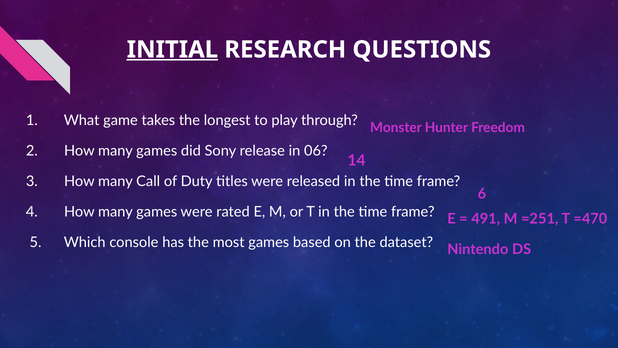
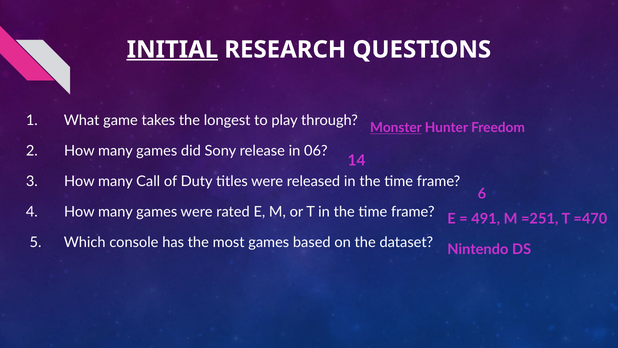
Monster underline: none -> present
